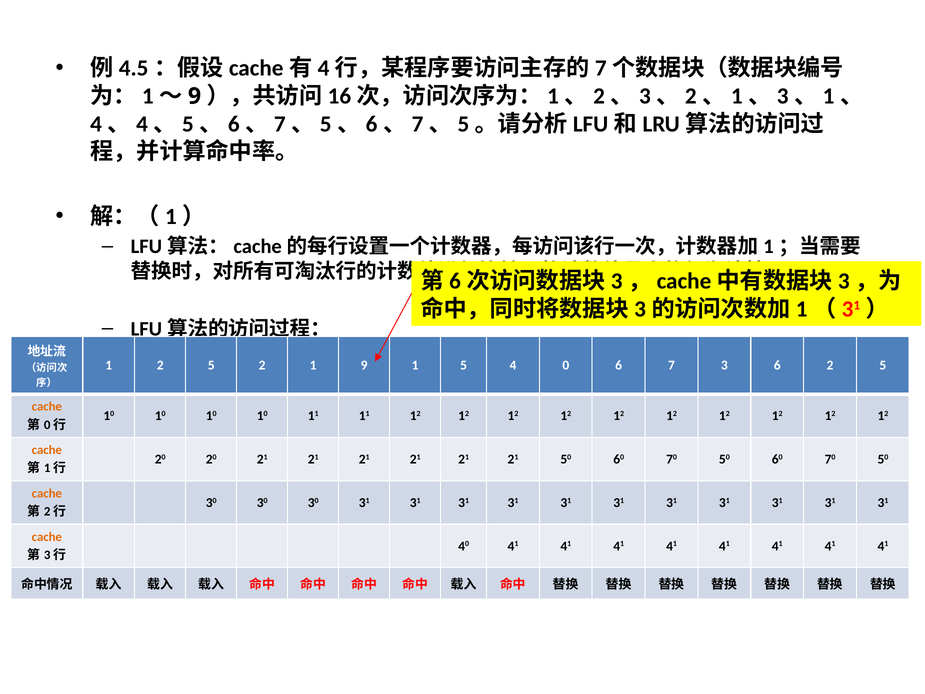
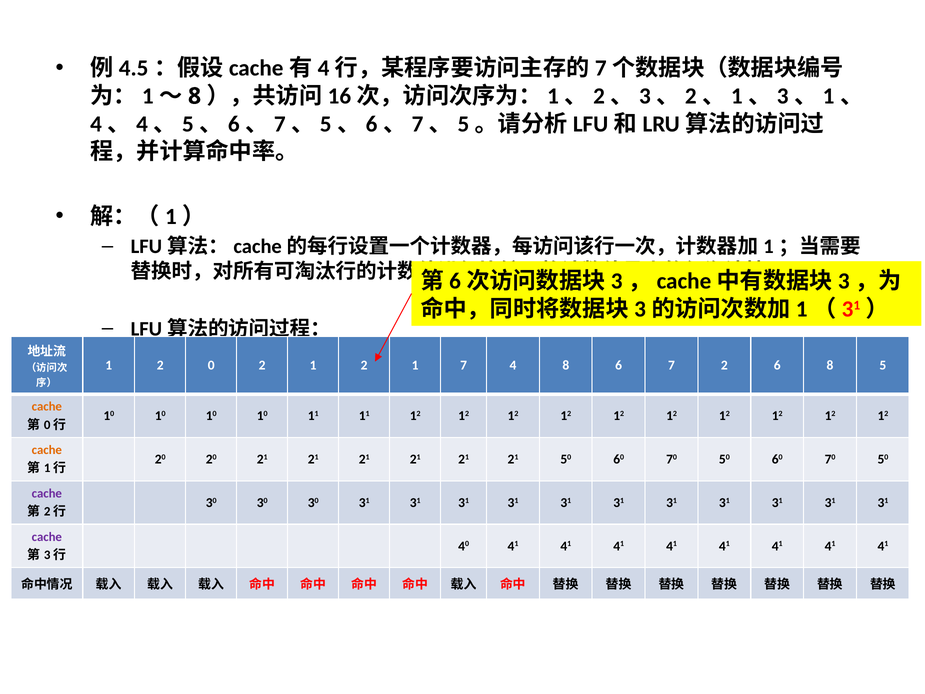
9 at (195, 96): 9 -> 8
1 2 5: 5 -> 0
2 1 9: 9 -> 2
1 5: 5 -> 7
4 0: 0 -> 8
7 3: 3 -> 2
6 2: 2 -> 8
cache at (47, 493) colour: orange -> purple
cache at (47, 537) colour: orange -> purple
